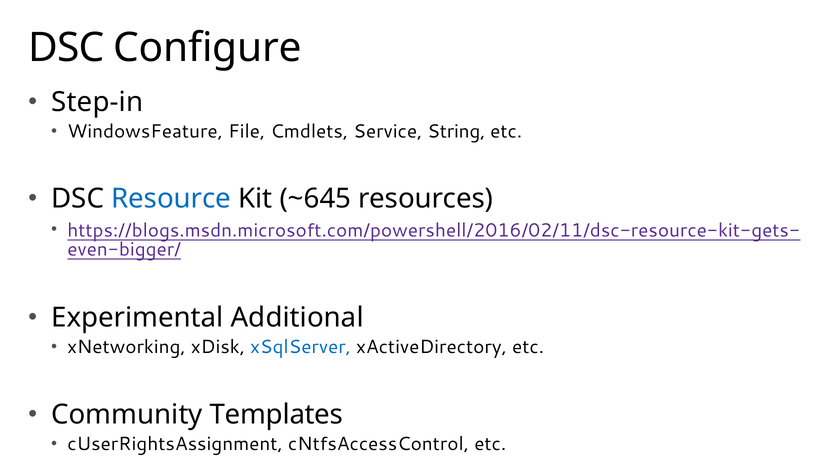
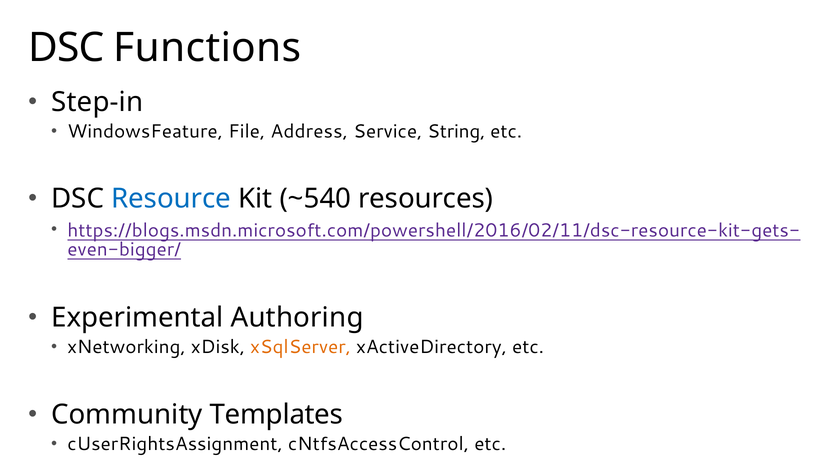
Configure: Configure -> Functions
Cmdlets: Cmdlets -> Address
~645: ~645 -> ~540
Additional: Additional -> Authoring
xSqlServer colour: blue -> orange
